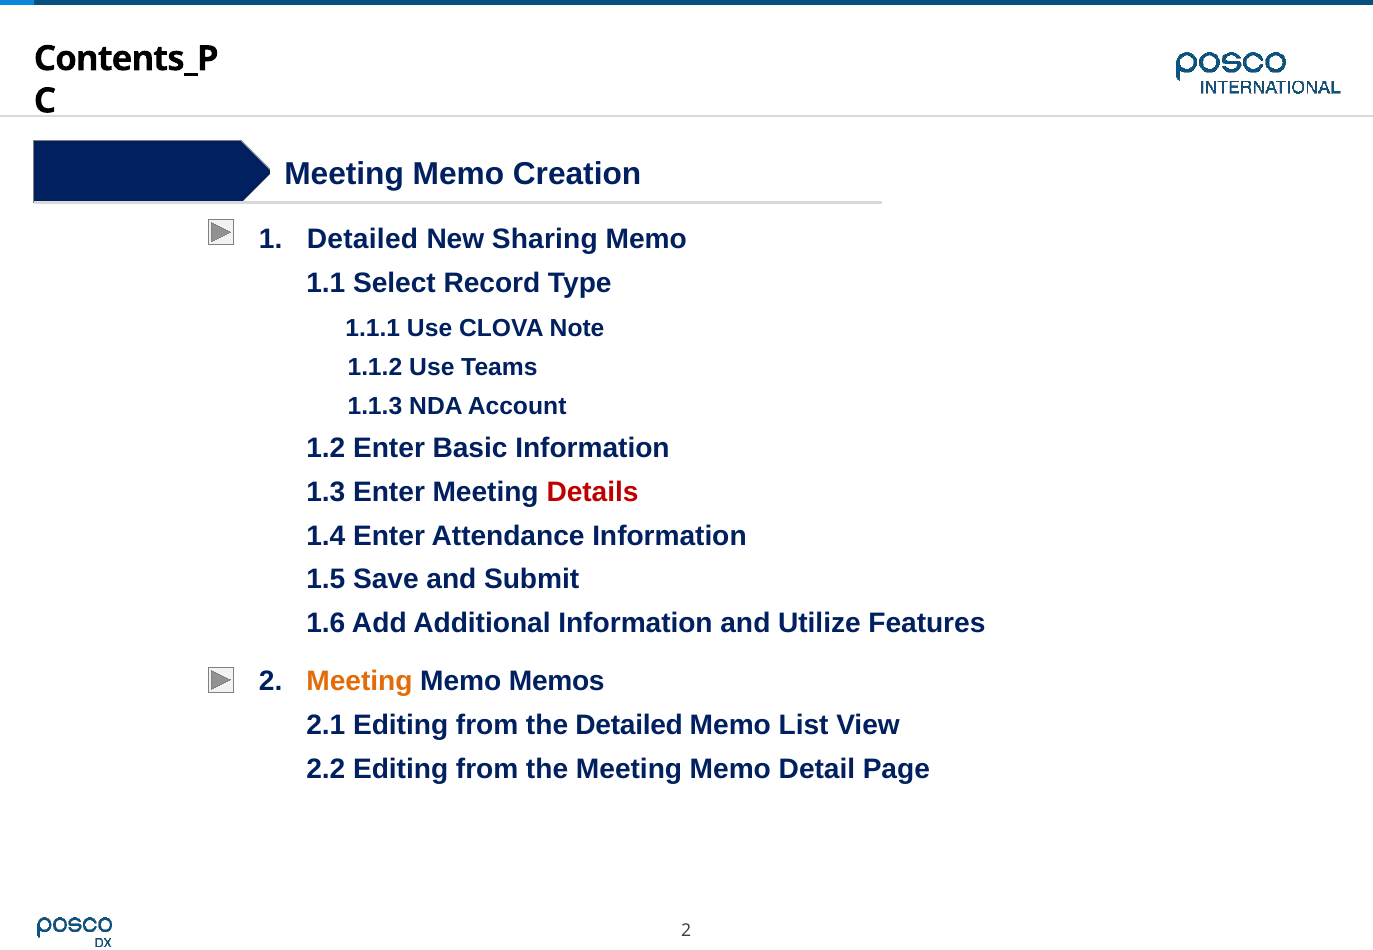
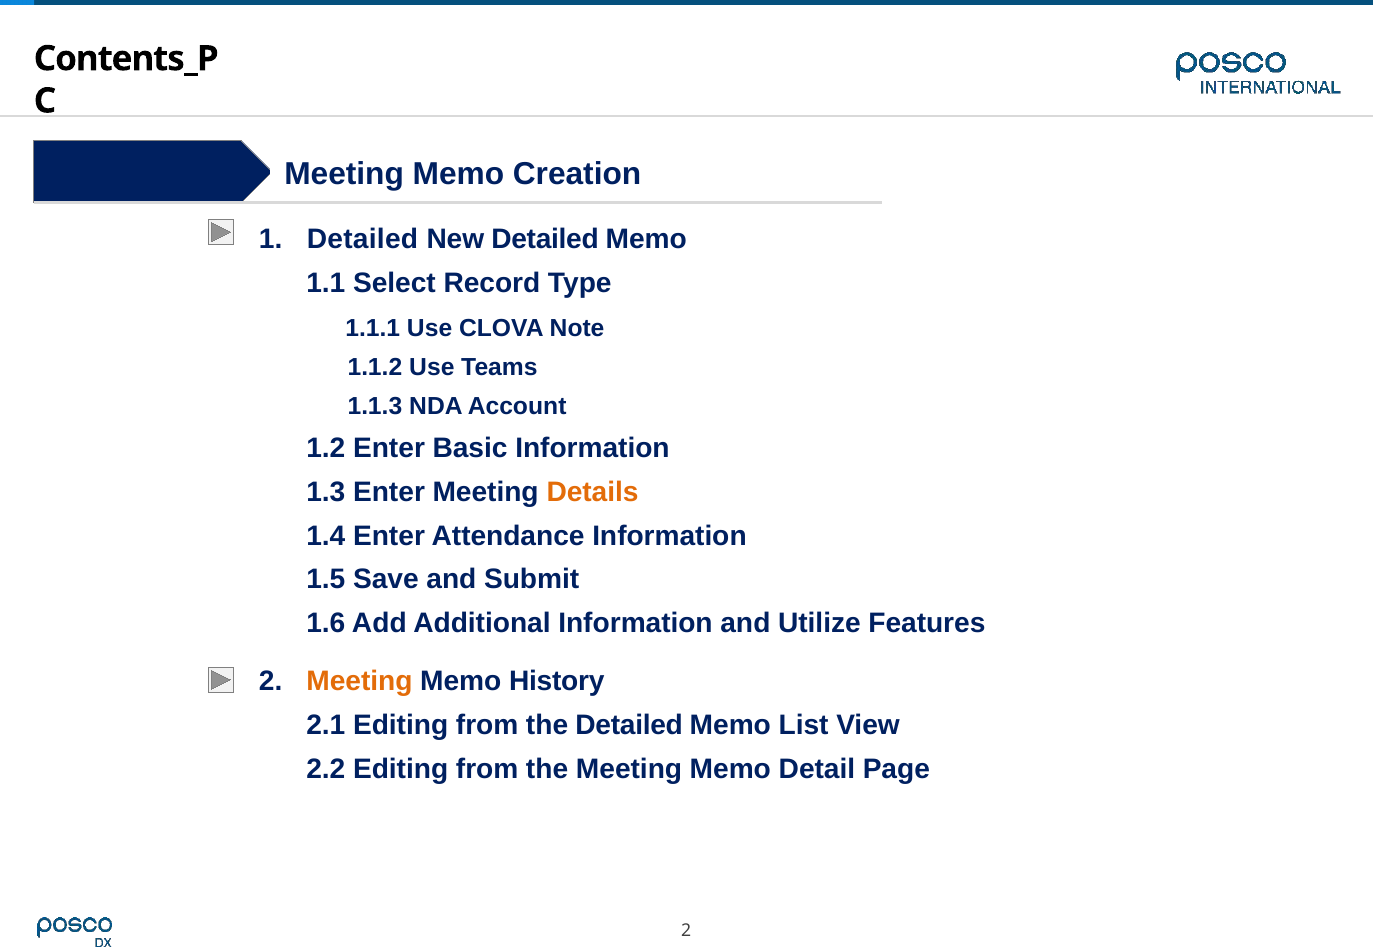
New Sharing: Sharing -> Detailed
Details colour: red -> orange
Memos: Memos -> History
